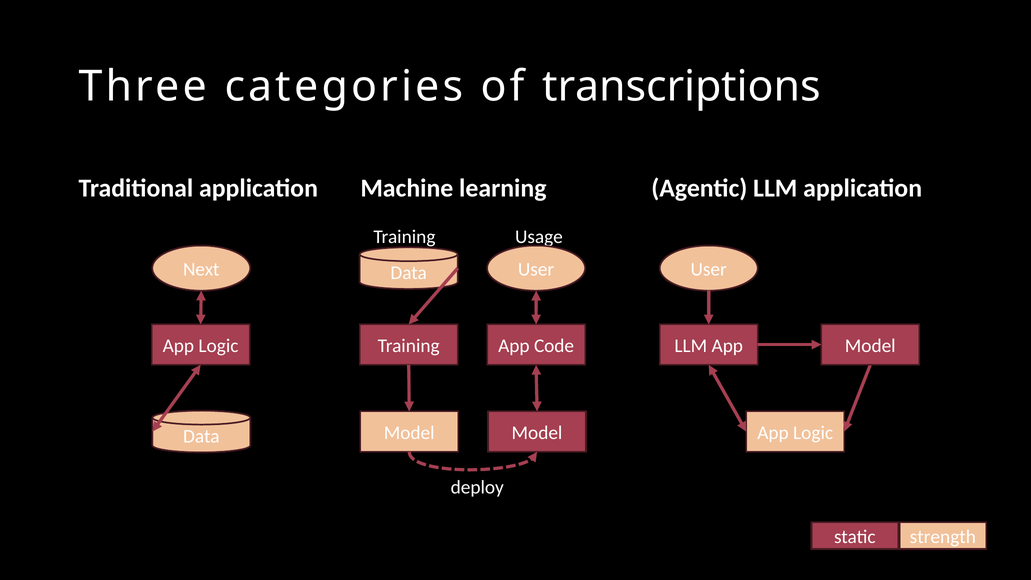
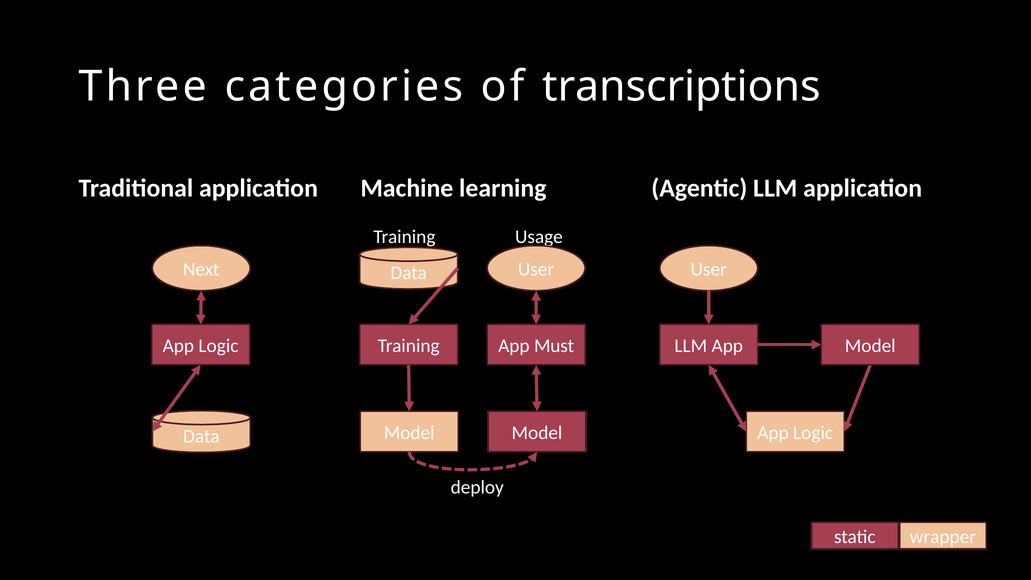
Code: Code -> Must
strength: strength -> wrapper
